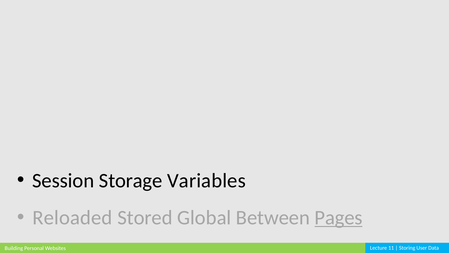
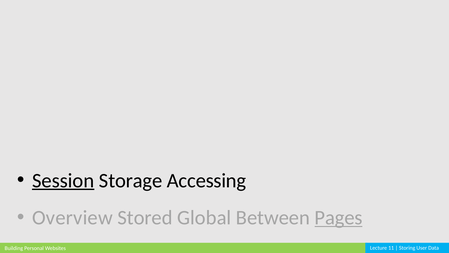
Session underline: none -> present
Variables: Variables -> Accessing
Reloaded: Reloaded -> Overview
